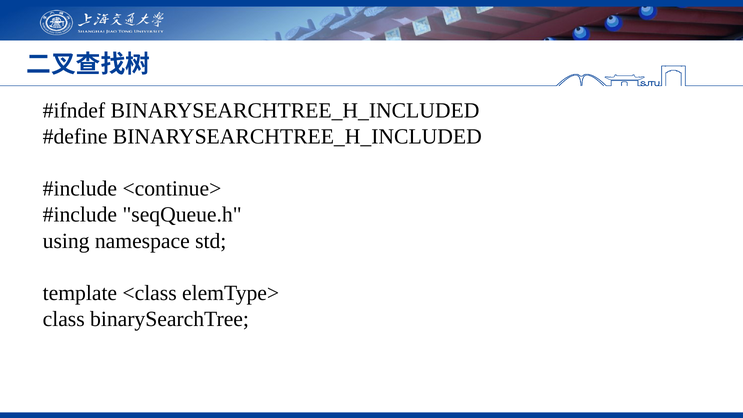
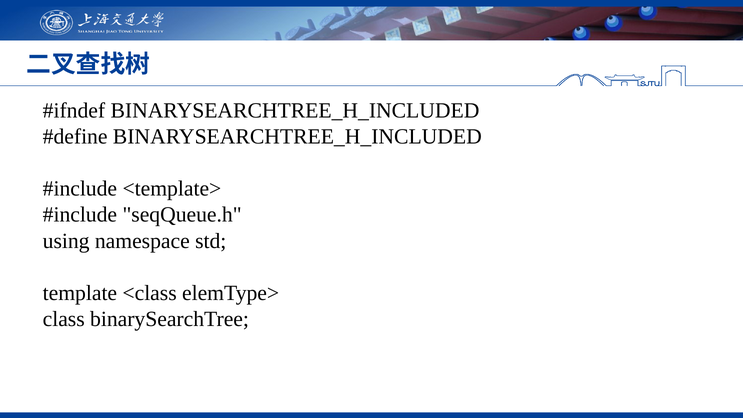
<continue>: <continue> -> <template>
